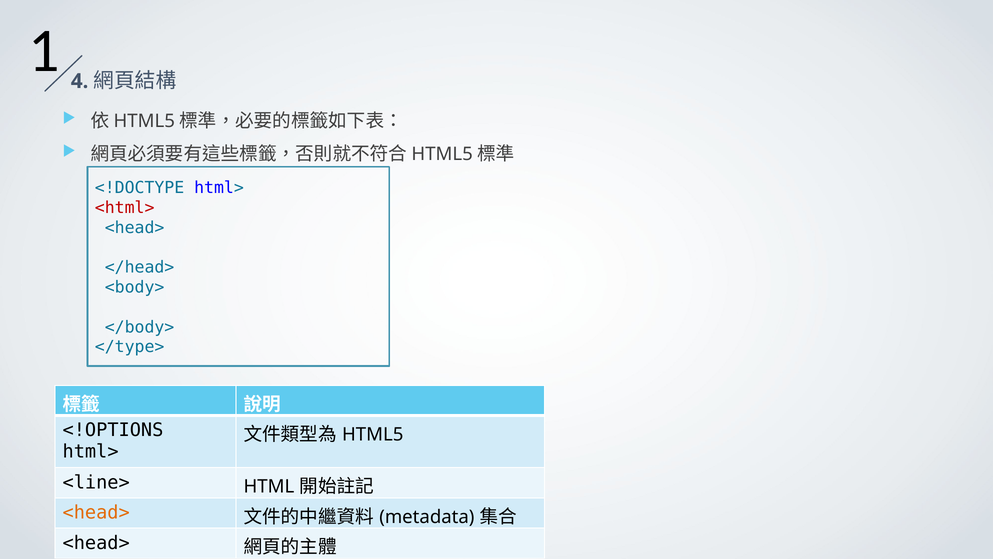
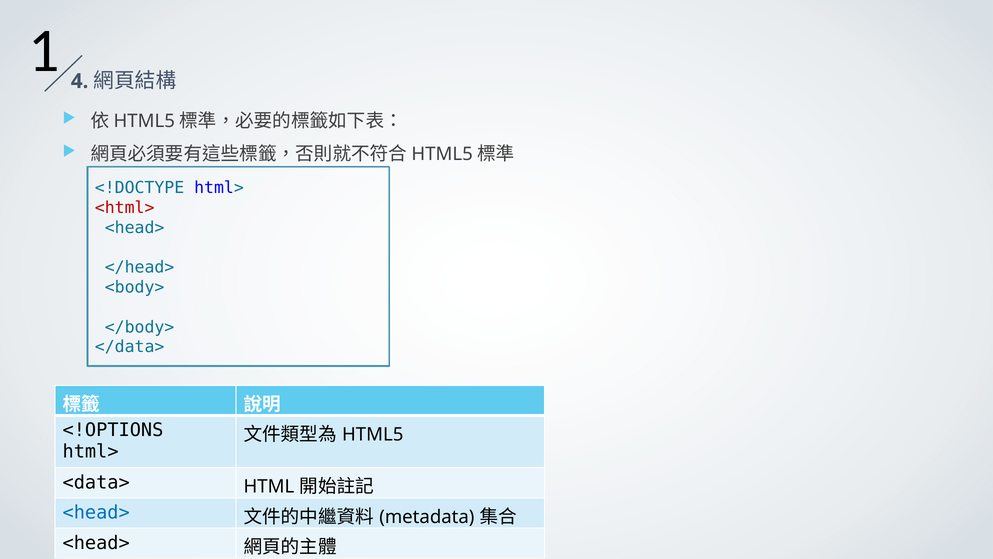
</type>: </type> -> </data>
<line>: <line> -> <data>
<head> at (96, 512) colour: orange -> blue
